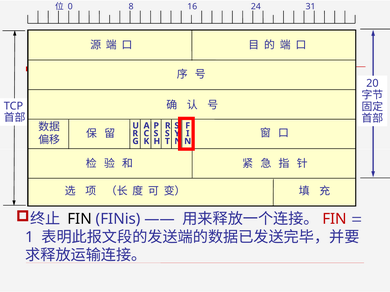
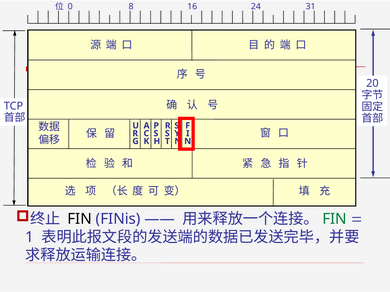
FIN at (335, 219) colour: red -> green
